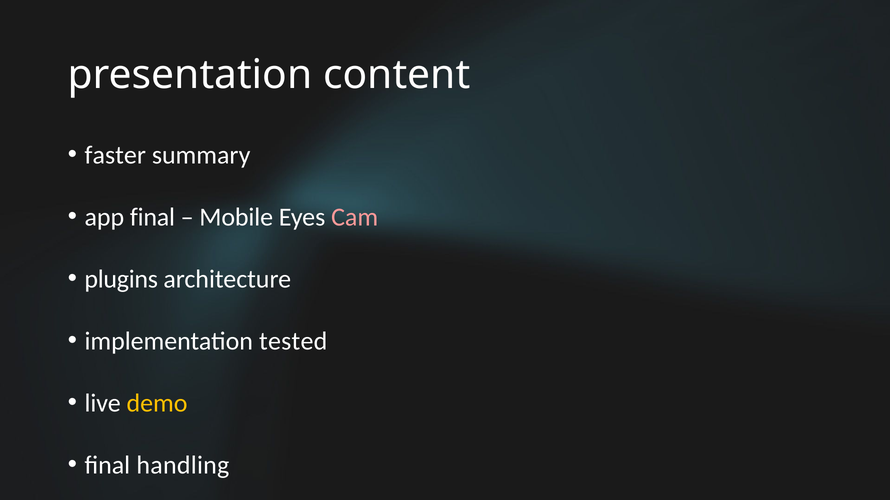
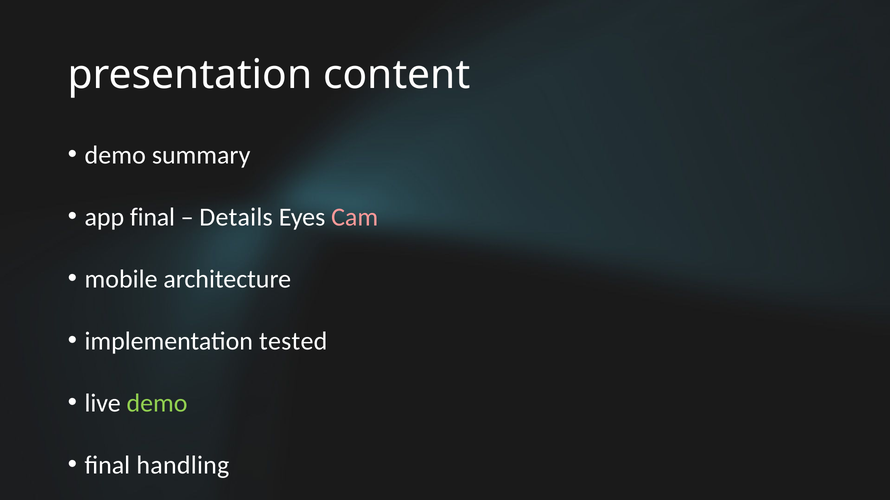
faster at (115, 155): faster -> demo
Mobile: Mobile -> Details
plugins: plugins -> mobile
demo at (157, 404) colour: yellow -> light green
